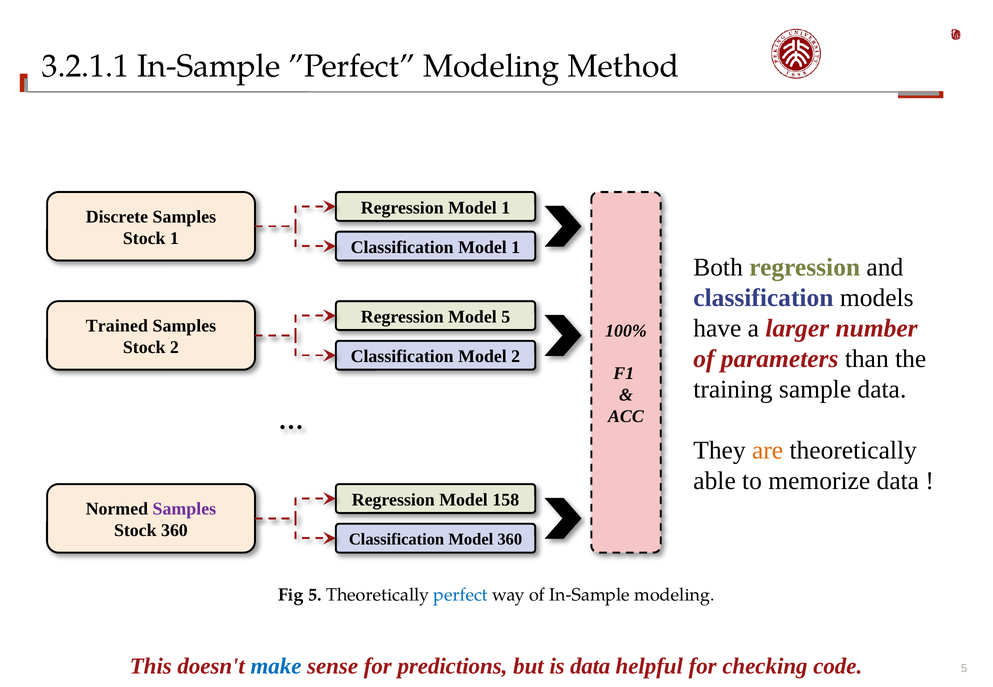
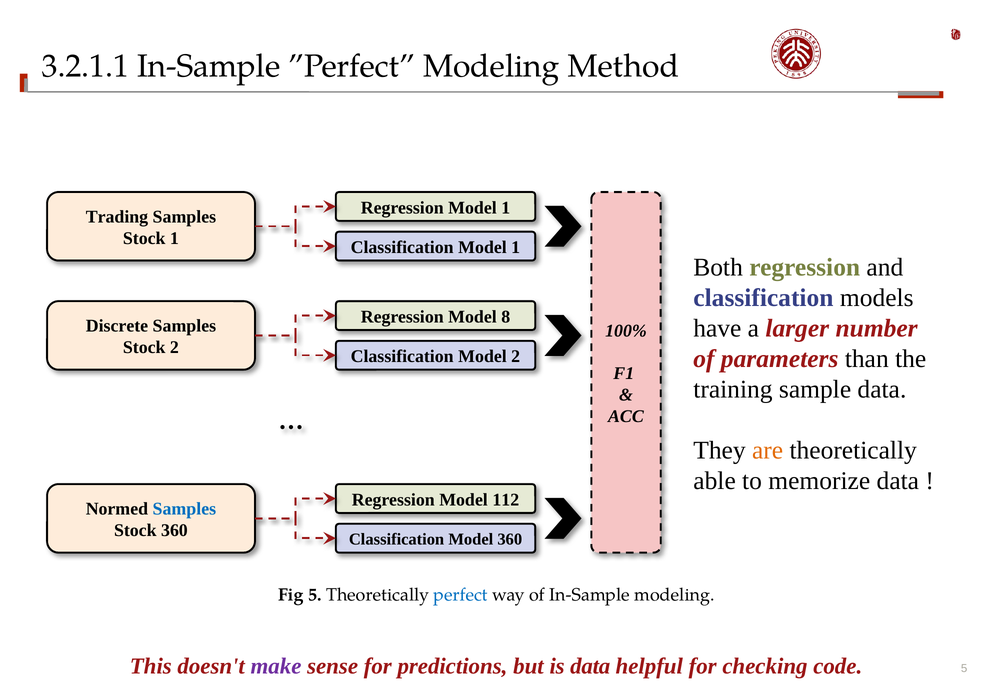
Discrete: Discrete -> Trading
Model 5: 5 -> 8
Trained: Trained -> Discrete
158: 158 -> 112
Samples at (184, 509) colour: purple -> blue
make colour: blue -> purple
